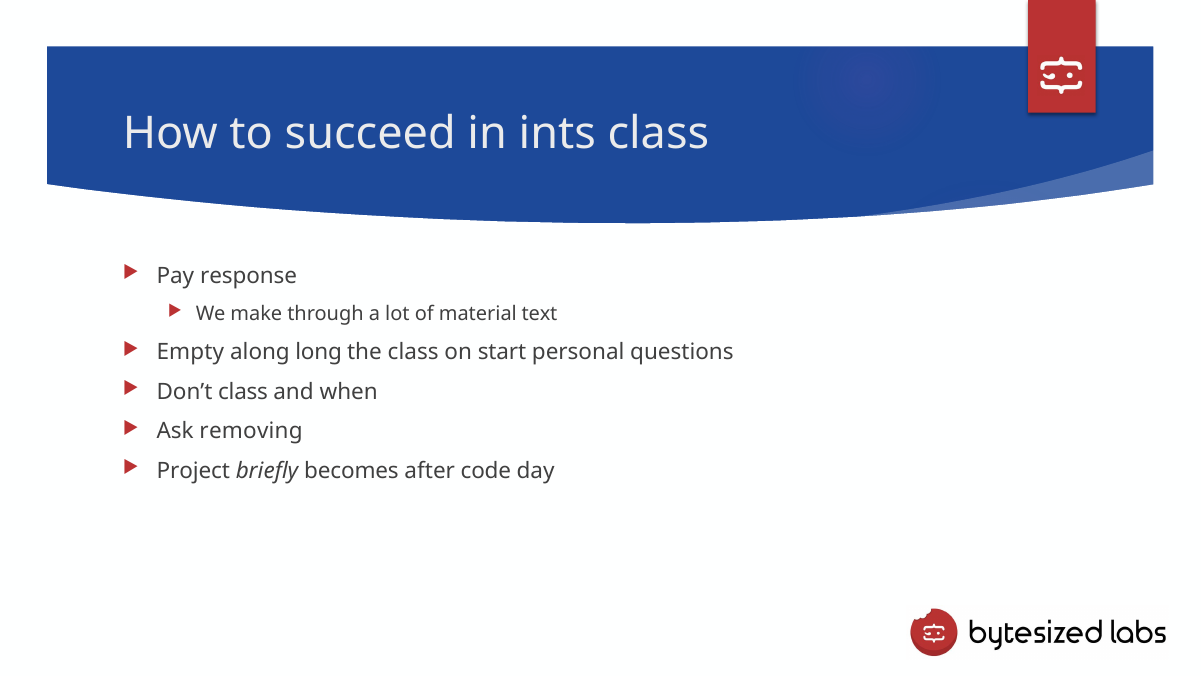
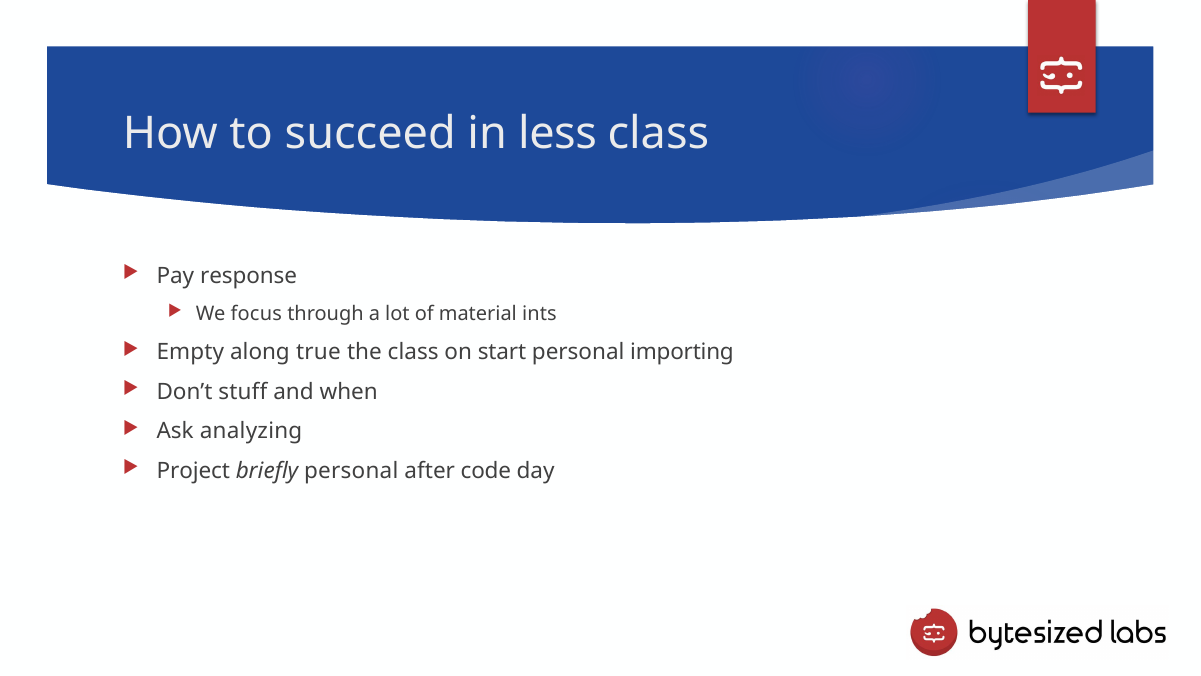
ints: ints -> less
make: make -> focus
text: text -> ints
long: long -> true
questions: questions -> importing
Don’t class: class -> stuff
removing: removing -> analyzing
briefly becomes: becomes -> personal
